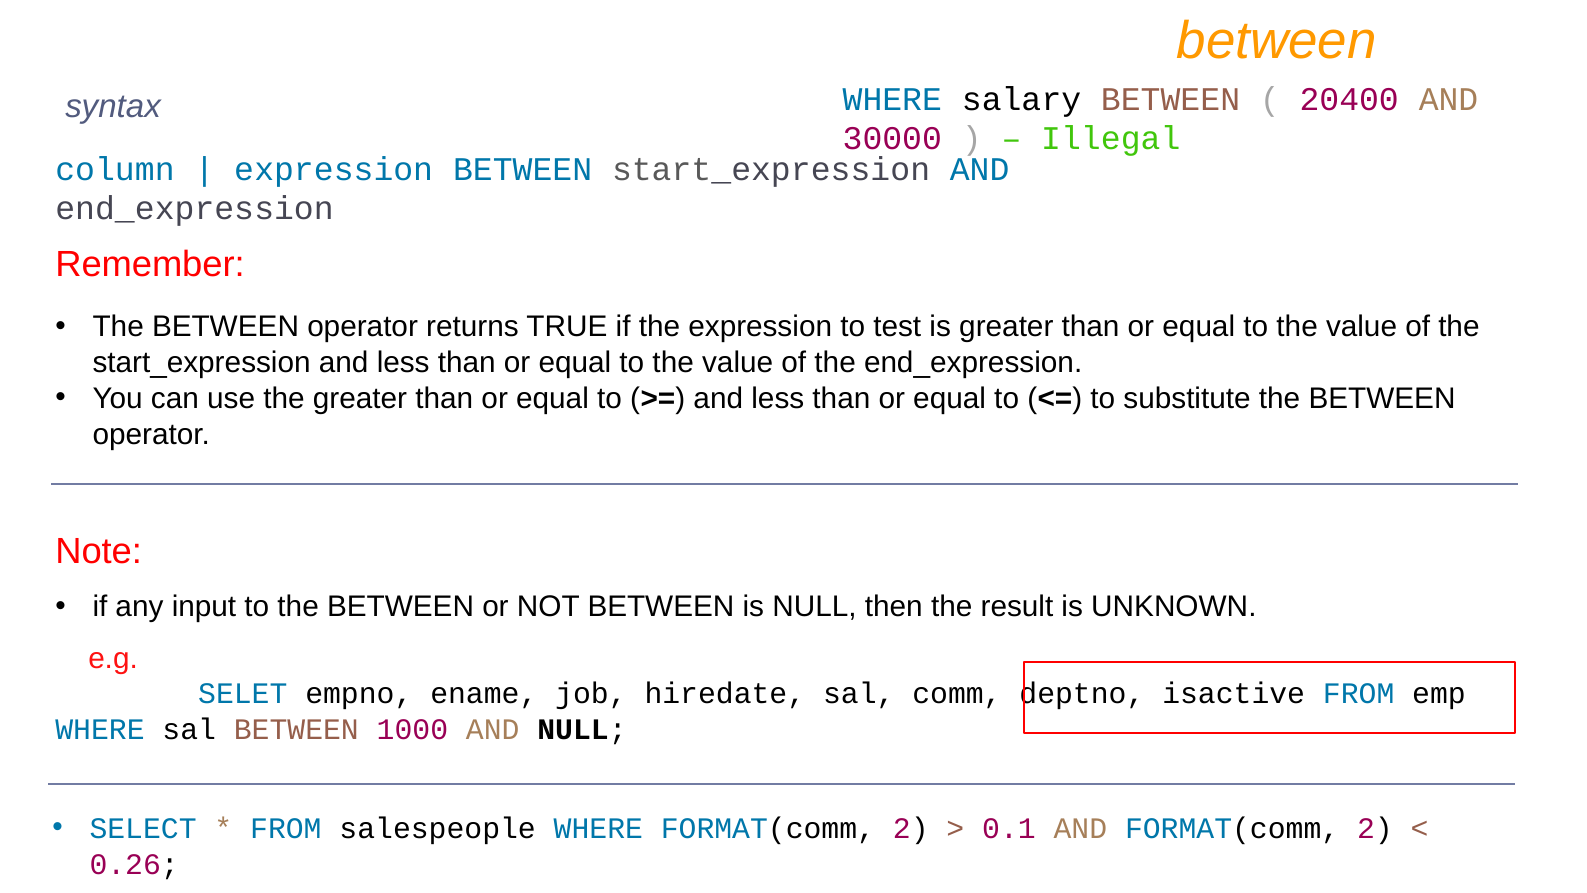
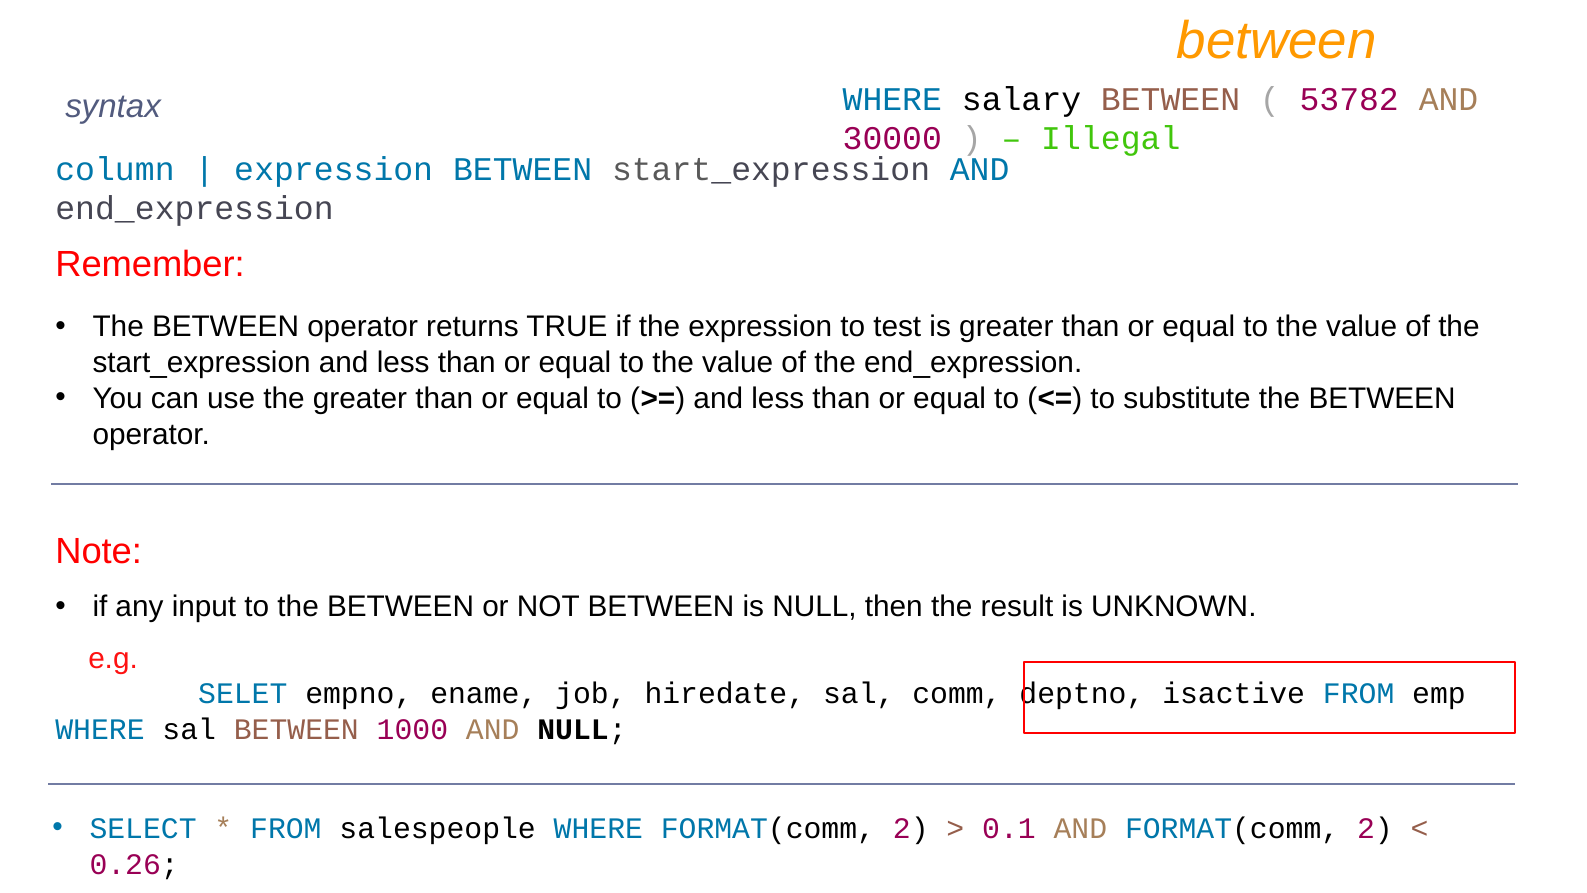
20400: 20400 -> 53782
